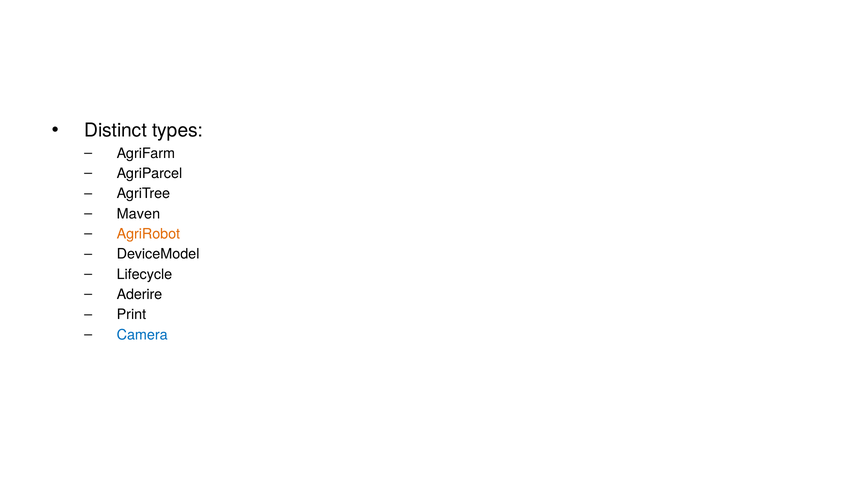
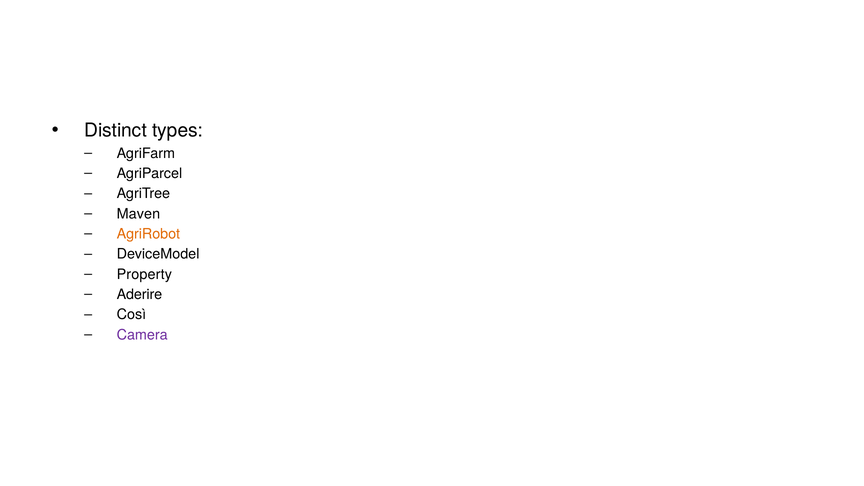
Lifecycle: Lifecycle -> Property
Print: Print -> Così
Camera colour: blue -> purple
